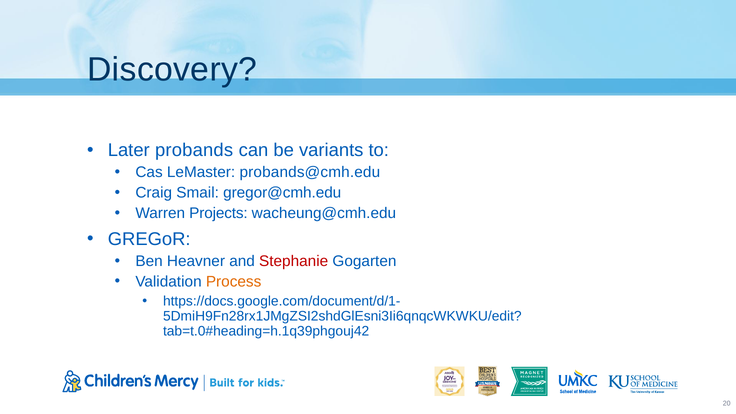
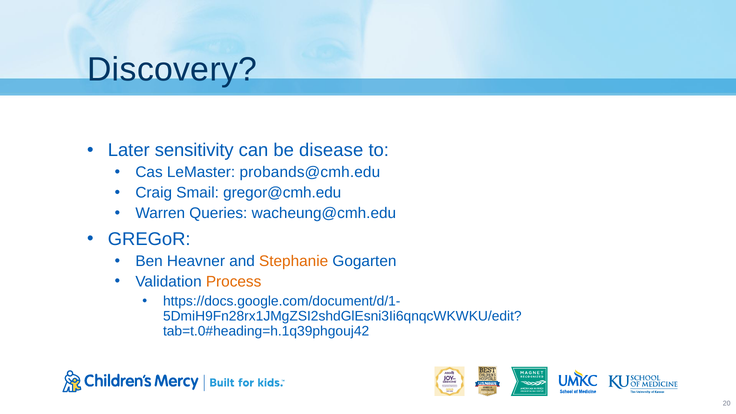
probands: probands -> sensitivity
variants: variants -> disease
Projects: Projects -> Queries
Stephanie colour: red -> orange
